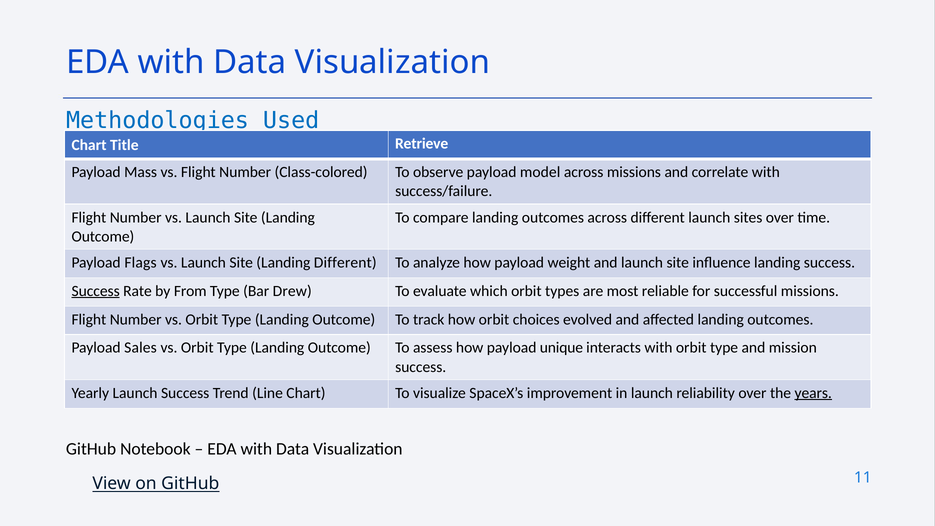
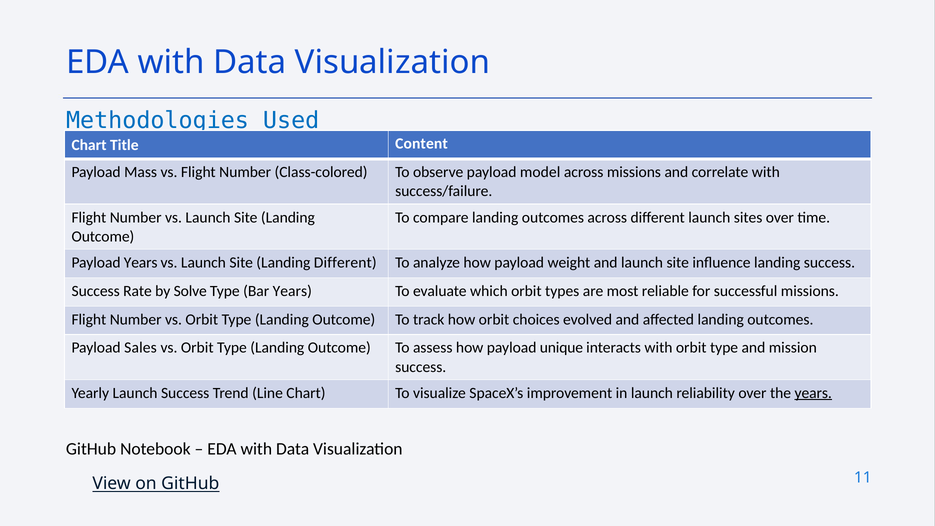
Retrieve: Retrieve -> Content
Payload Flags: Flags -> Years
Success at (96, 291) underline: present -> none
From: From -> Solve
Bar Drew: Drew -> Years
